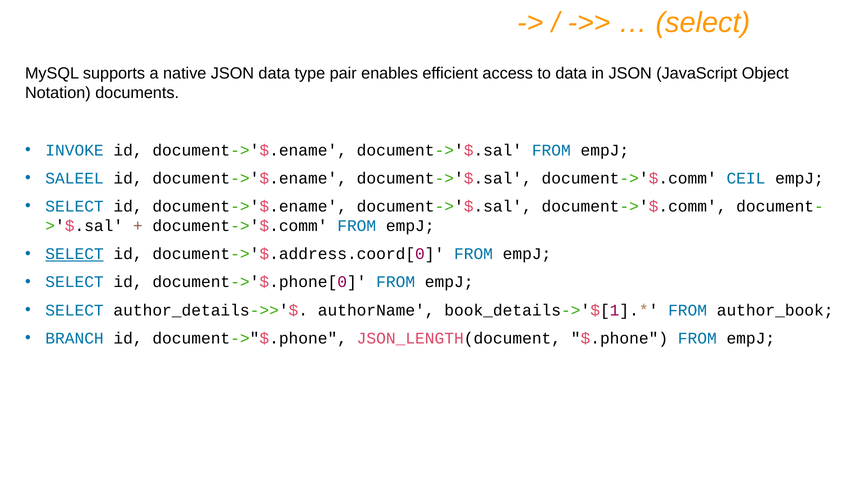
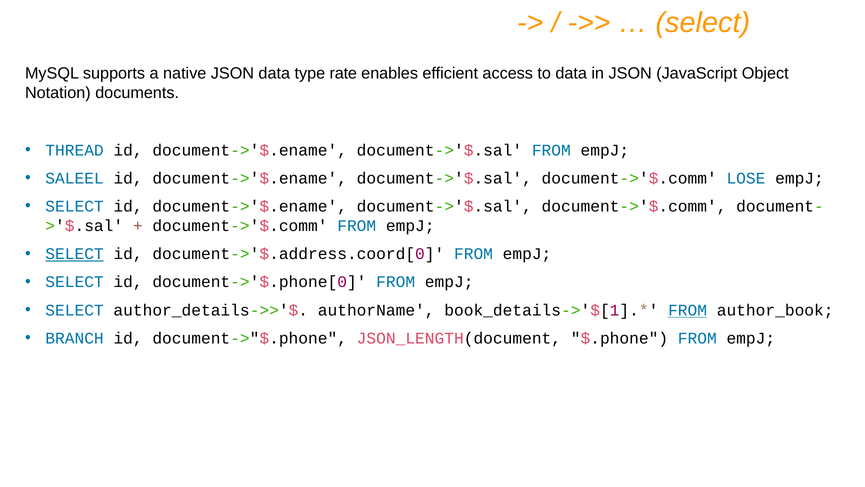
pair: pair -> rate
INVOKE: INVOKE -> THREAD
CEIL: CEIL -> LOSE
FROM at (688, 310) underline: none -> present
